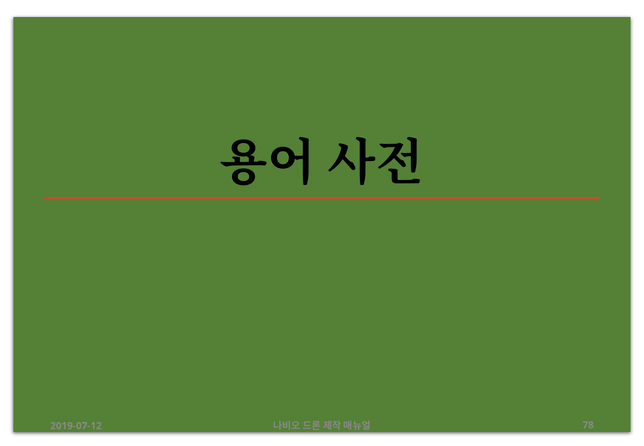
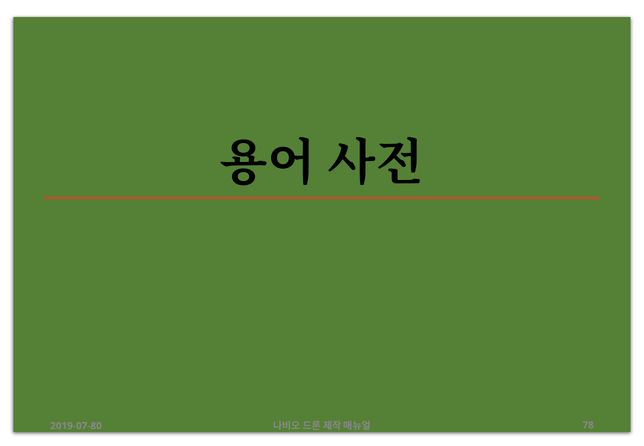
2019-07-12: 2019-07-12 -> 2019-07-80
